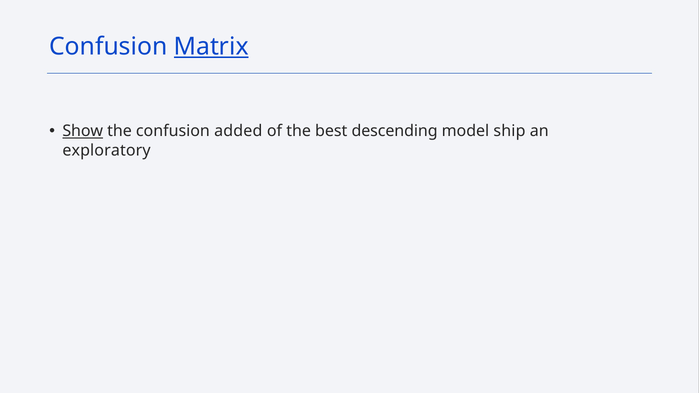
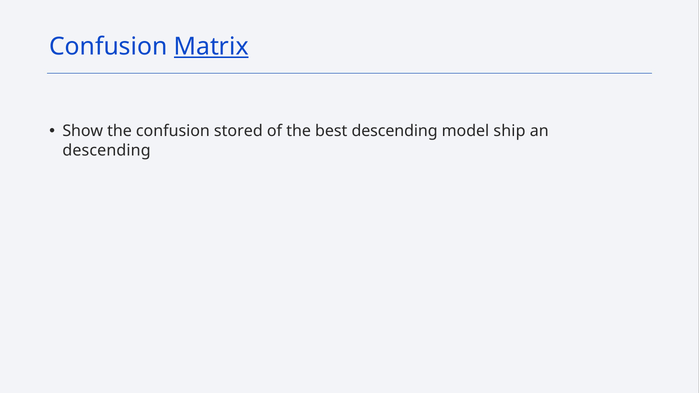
Show underline: present -> none
added: added -> stored
exploratory at (107, 150): exploratory -> descending
